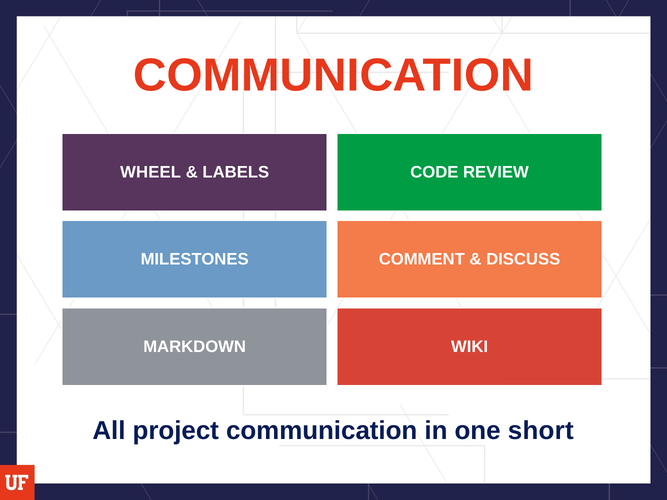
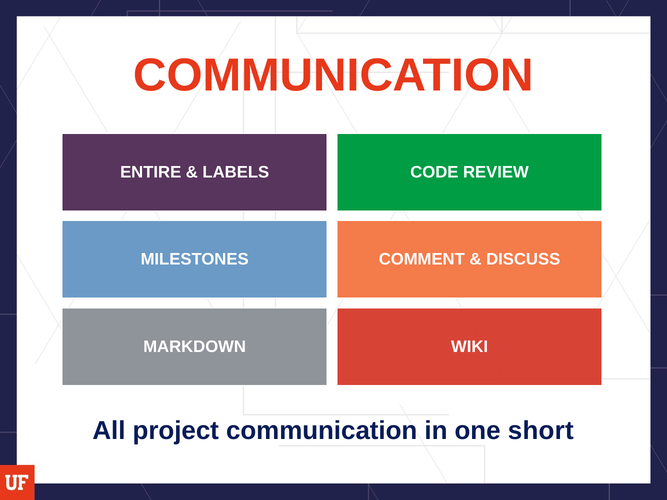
WHEEL: WHEEL -> ENTIRE
